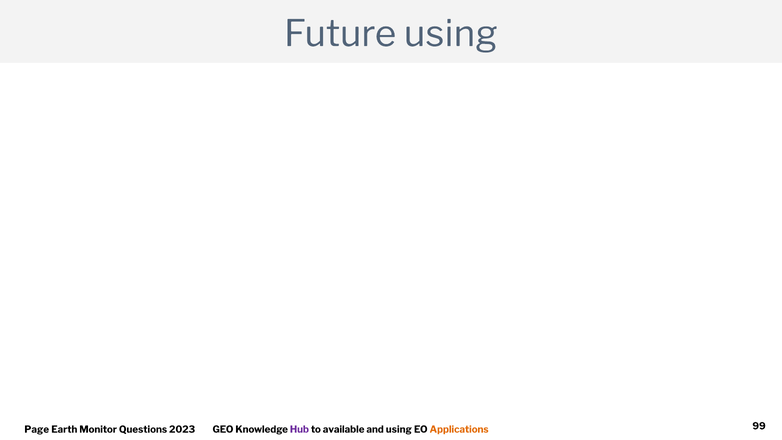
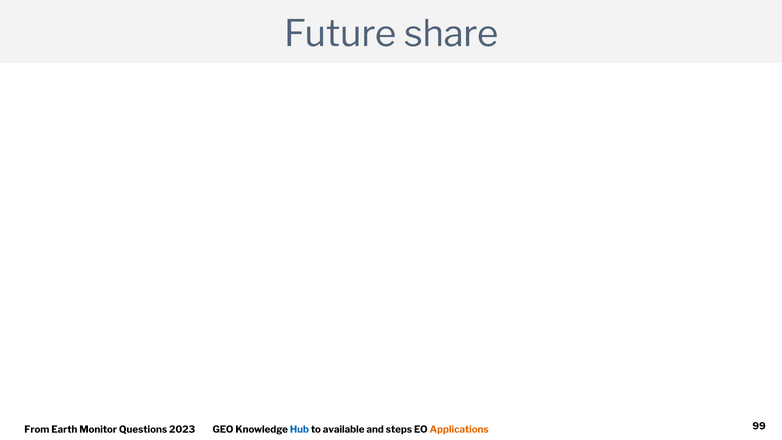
Future using: using -> share
Page: Page -> From
Hub colour: purple -> blue
and using: using -> steps
